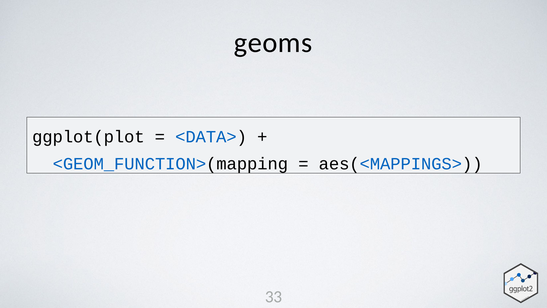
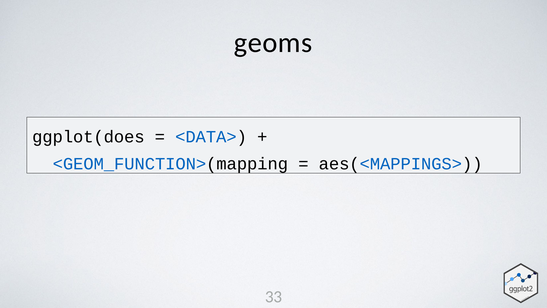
ggplot(plot: ggplot(plot -> ggplot(does
